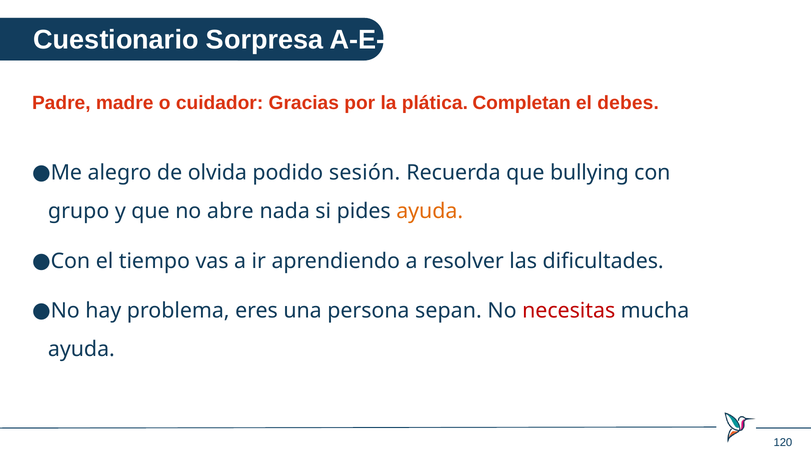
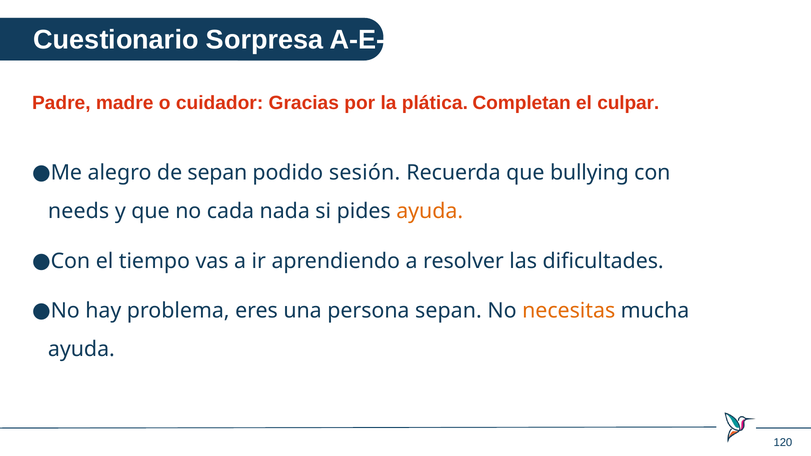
debes: debes -> culpar
de olvida: olvida -> sepan
grupo: grupo -> needs
abre: abre -> cada
necesitas colour: red -> orange
